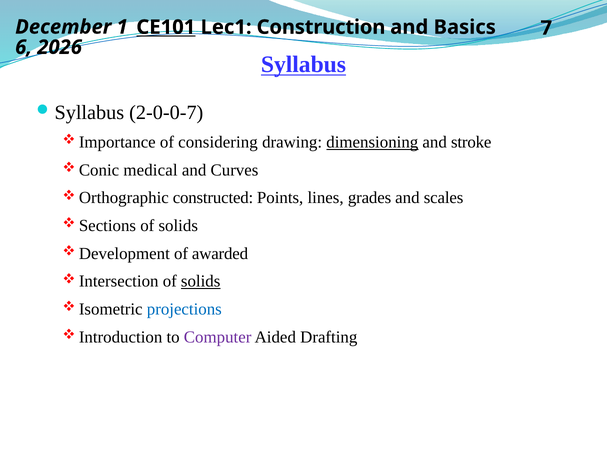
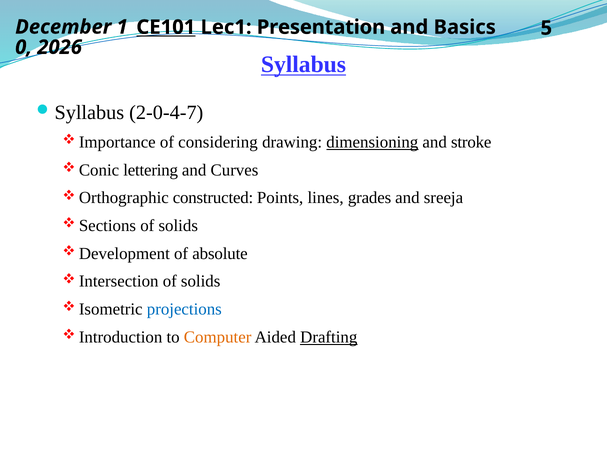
Construction: Construction -> Presentation
7: 7 -> 5
6: 6 -> 0
2-0-0-7: 2-0-0-7 -> 2-0-4-7
medical: medical -> lettering
scales: scales -> sreeja
awarded: awarded -> absolute
solids at (201, 282) underline: present -> none
Computer colour: purple -> orange
Drafting underline: none -> present
